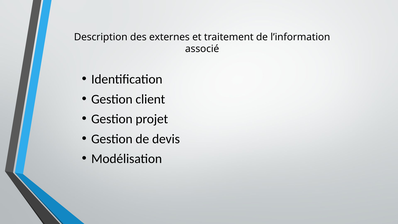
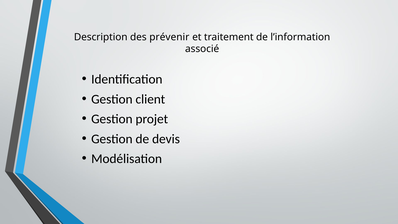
externes: externes -> prévenir
